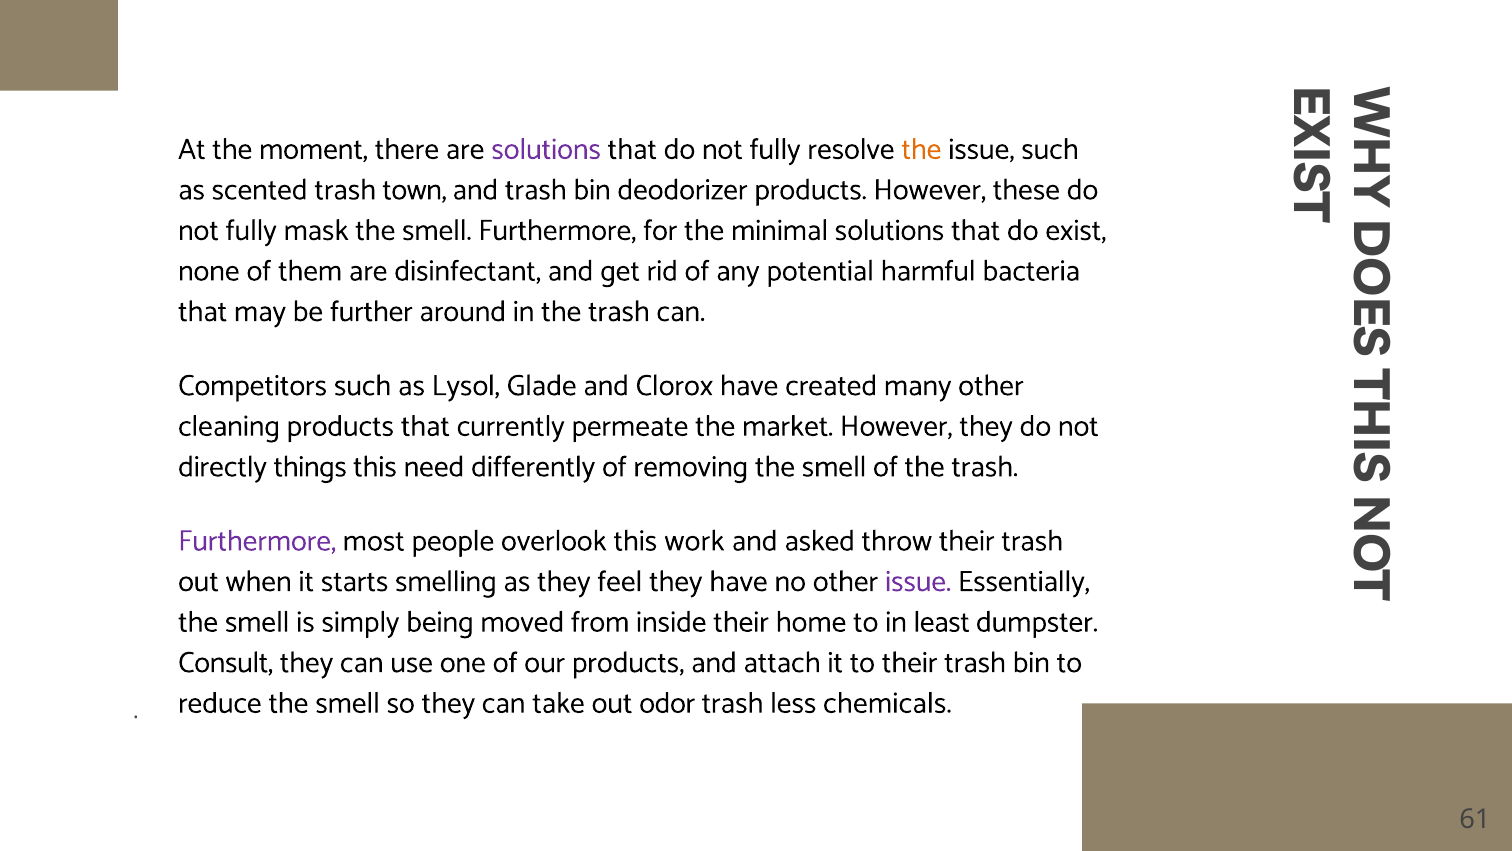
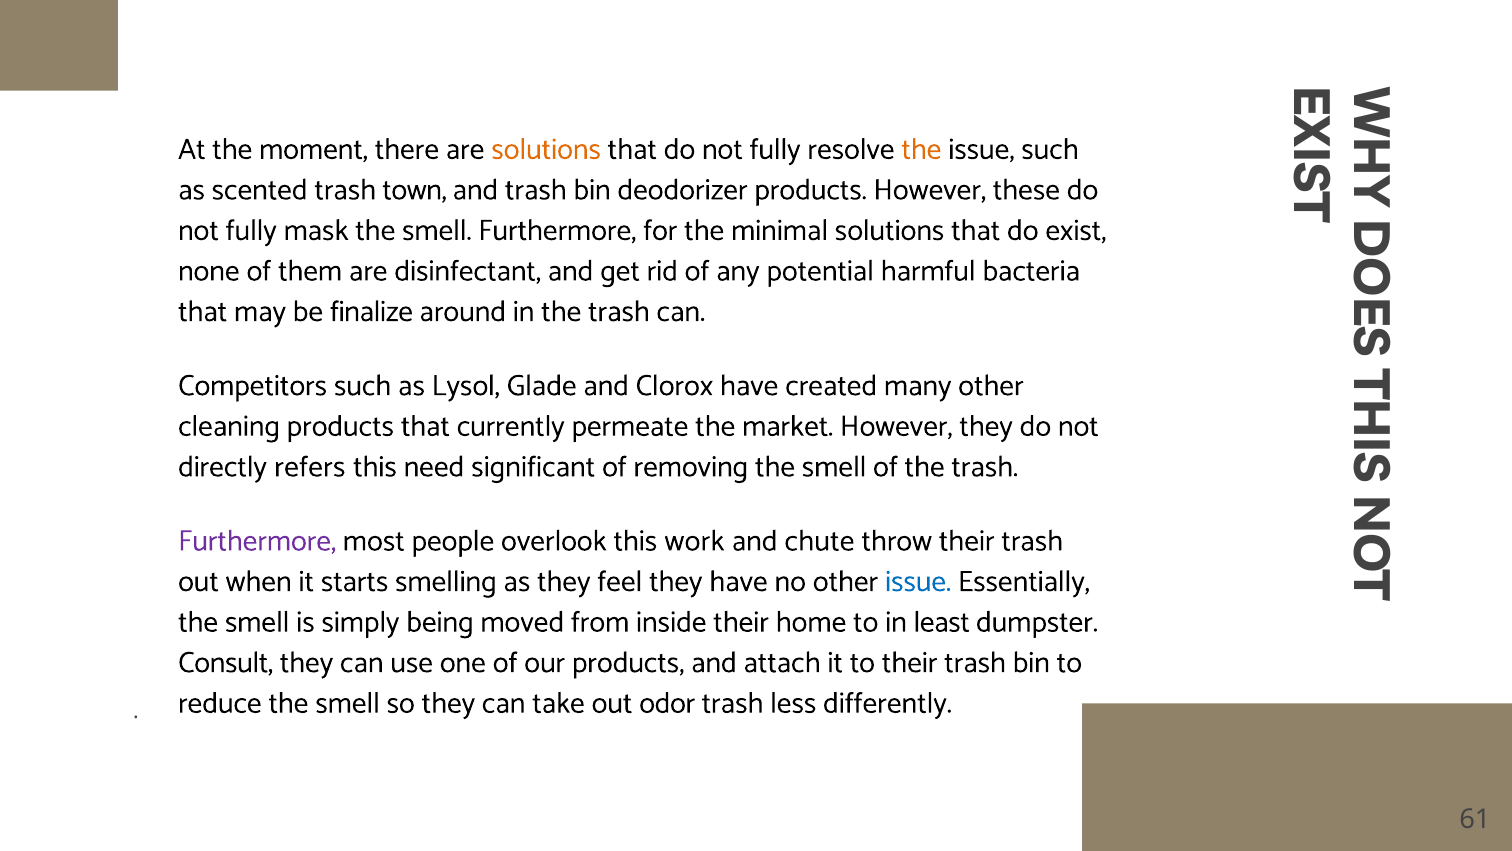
solutions at (546, 149) colour: purple -> orange
further: further -> finalize
things: things -> refers
differently: differently -> significant
asked: asked -> chute
issue at (918, 581) colour: purple -> blue
chemicals: chemicals -> differently
